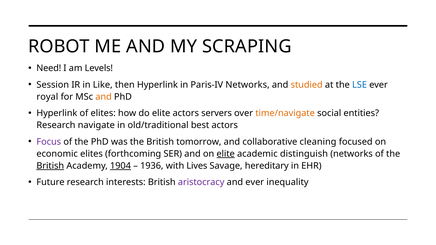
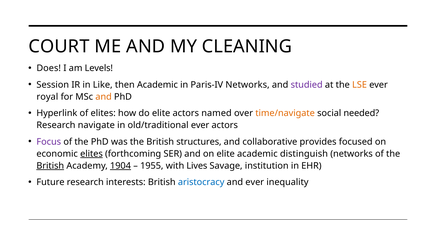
ROBOT: ROBOT -> COURT
SCRAPING: SCRAPING -> CLEANING
Need: Need -> Does
then Hyperlink: Hyperlink -> Academic
studied colour: orange -> purple
LSE colour: blue -> orange
servers: servers -> named
entities: entities -> needed
old/traditional best: best -> ever
tomorrow: tomorrow -> structures
cleaning: cleaning -> provides
elites at (92, 154) underline: none -> present
elite at (226, 154) underline: present -> none
1936: 1936 -> 1955
hereditary: hereditary -> institution
aristocracy colour: purple -> blue
